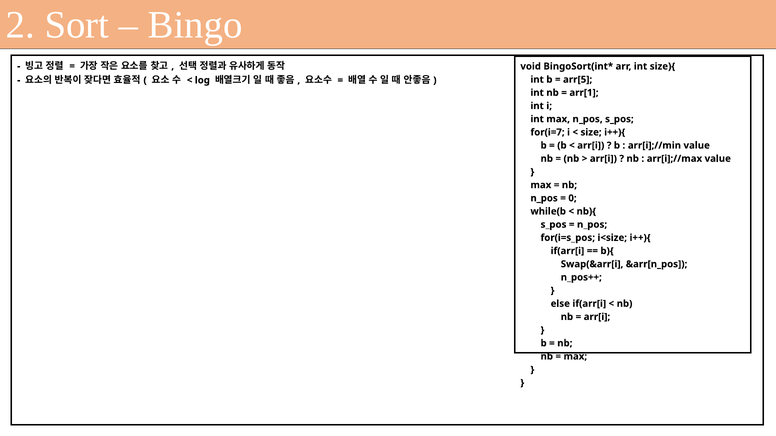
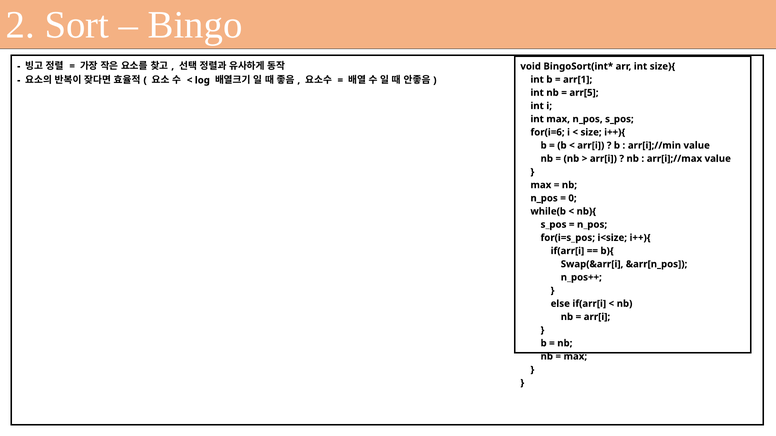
arr[5: arr[5 -> arr[1
arr[1: arr[1 -> arr[5
for(i=7: for(i=7 -> for(i=6
